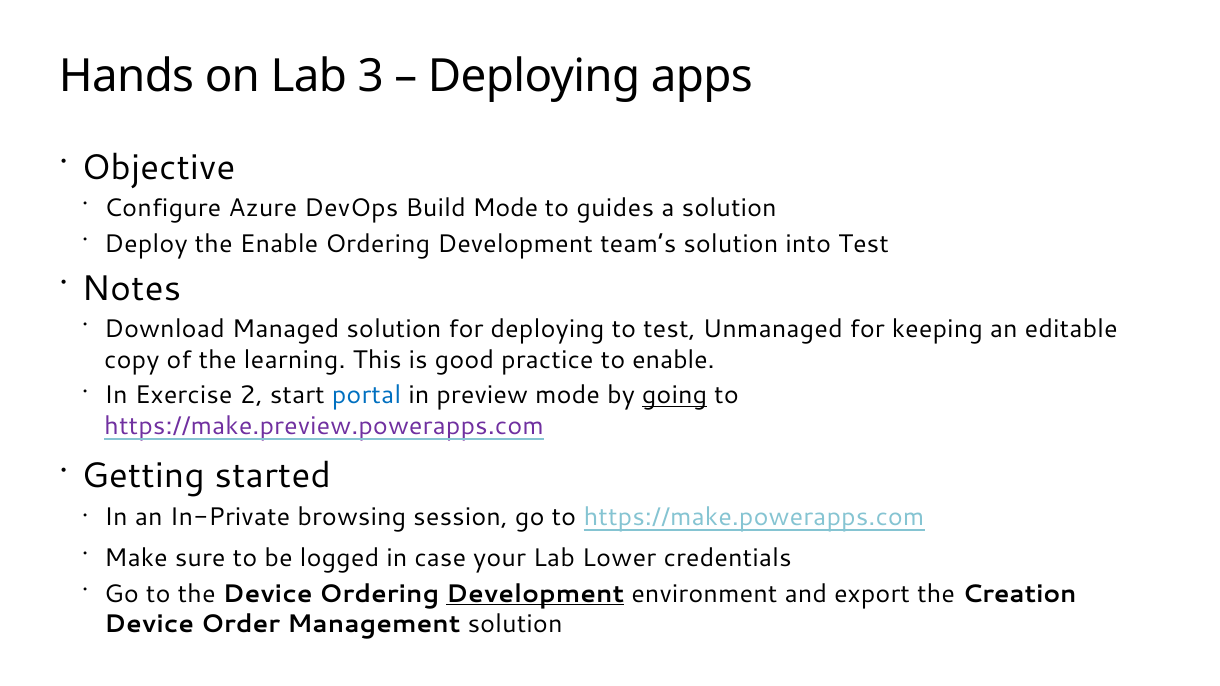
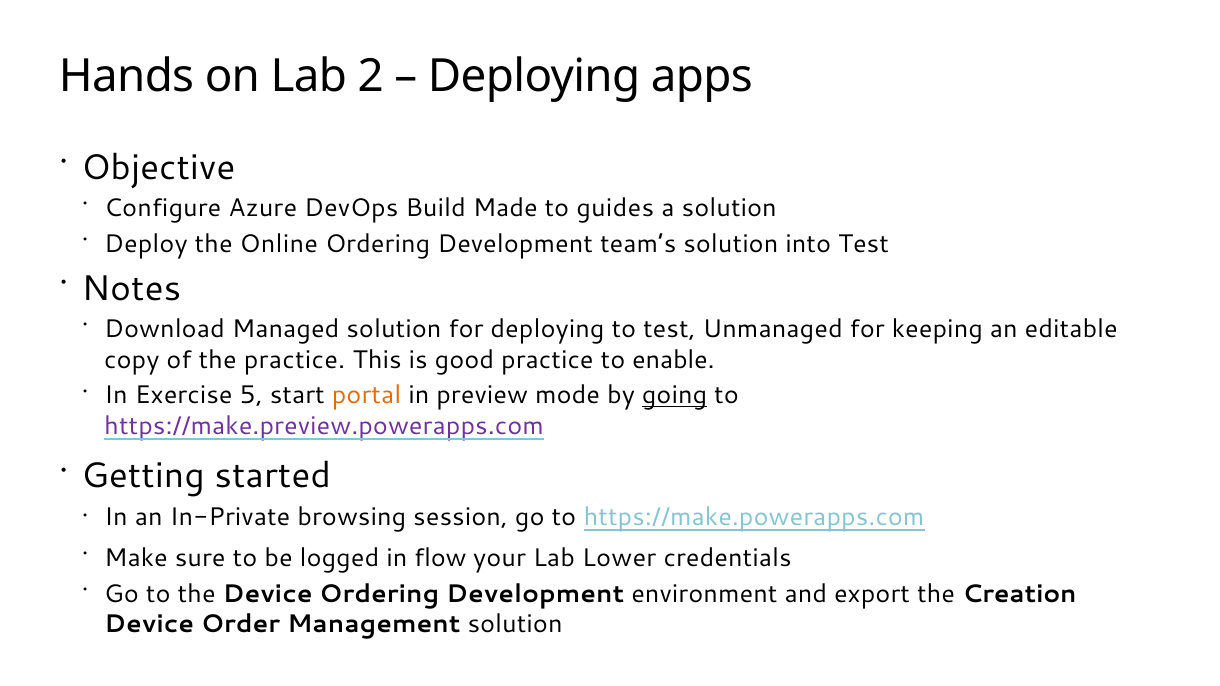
3: 3 -> 2
Build Mode: Mode -> Made
the Enable: Enable -> Online
the learning: learning -> practice
2: 2 -> 5
portal colour: blue -> orange
case: case -> flow
Development at (535, 594) underline: present -> none
